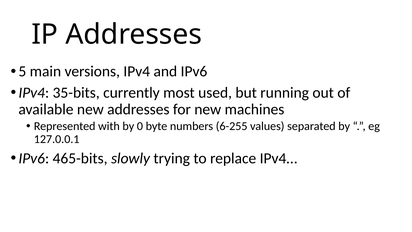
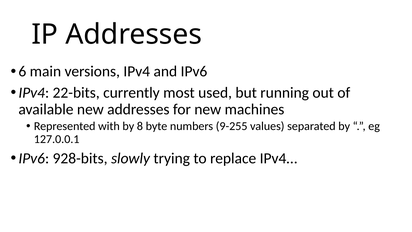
5: 5 -> 6
35-bits: 35-bits -> 22-bits
0: 0 -> 8
6-255: 6-255 -> 9-255
465-bits: 465-bits -> 928-bits
